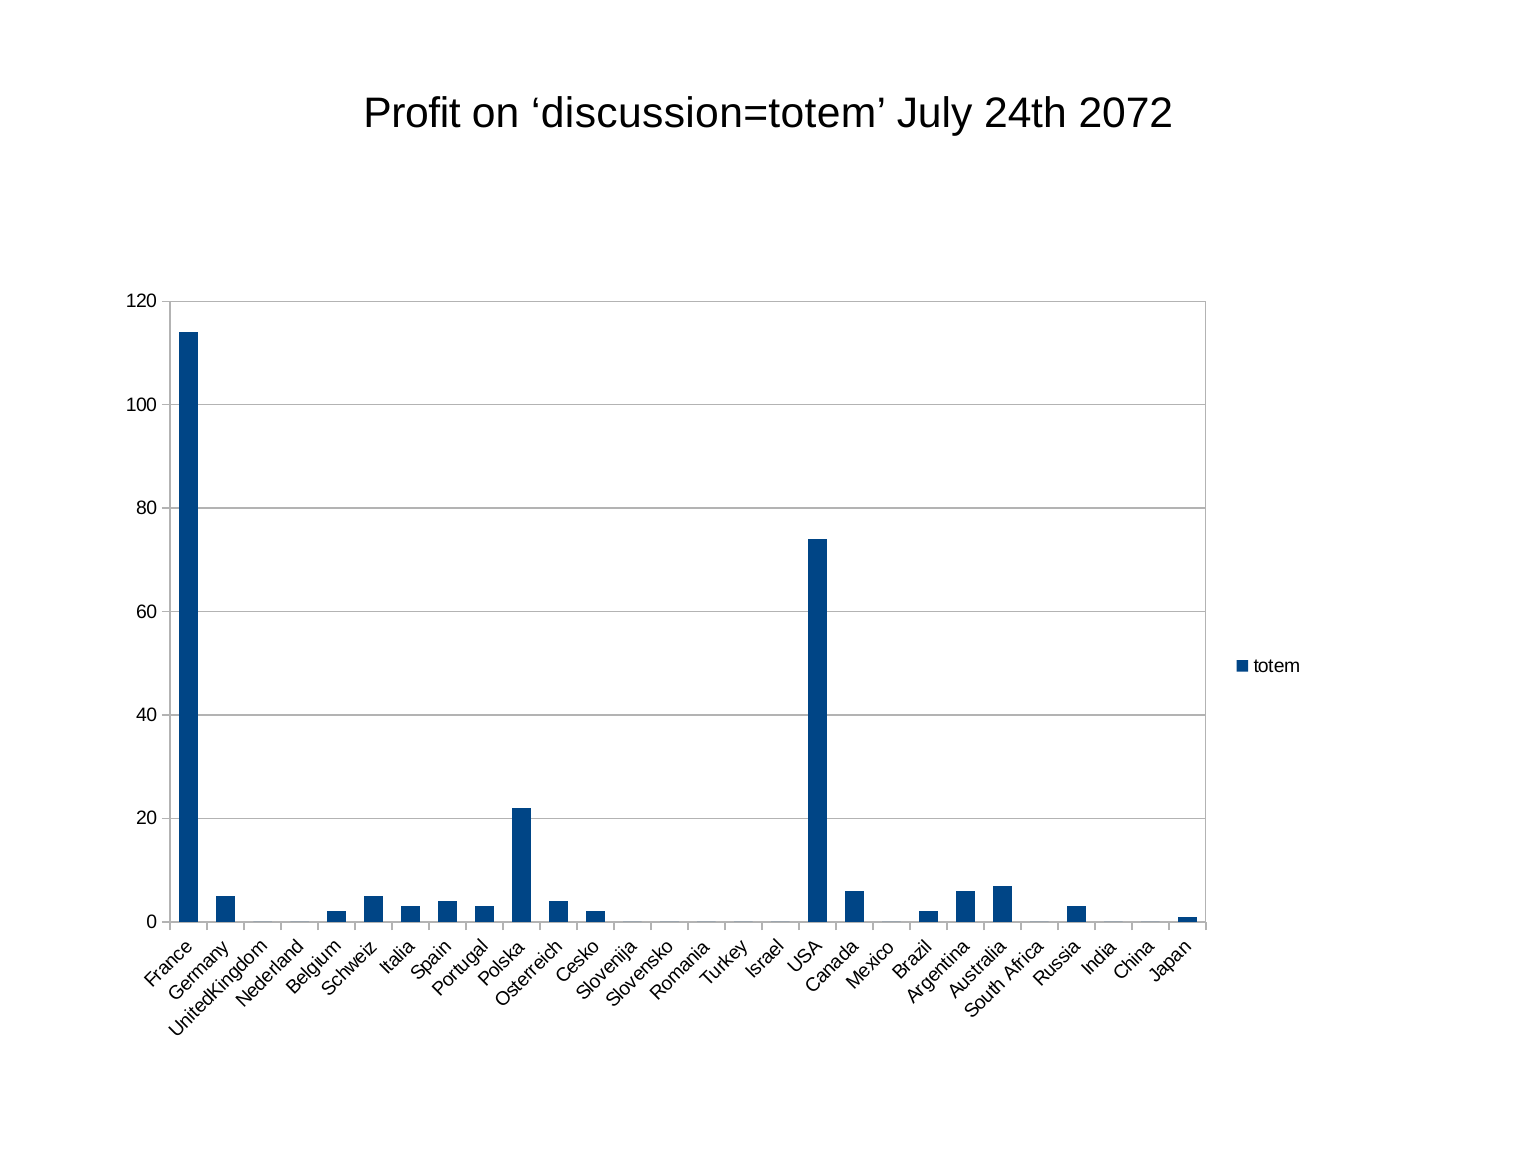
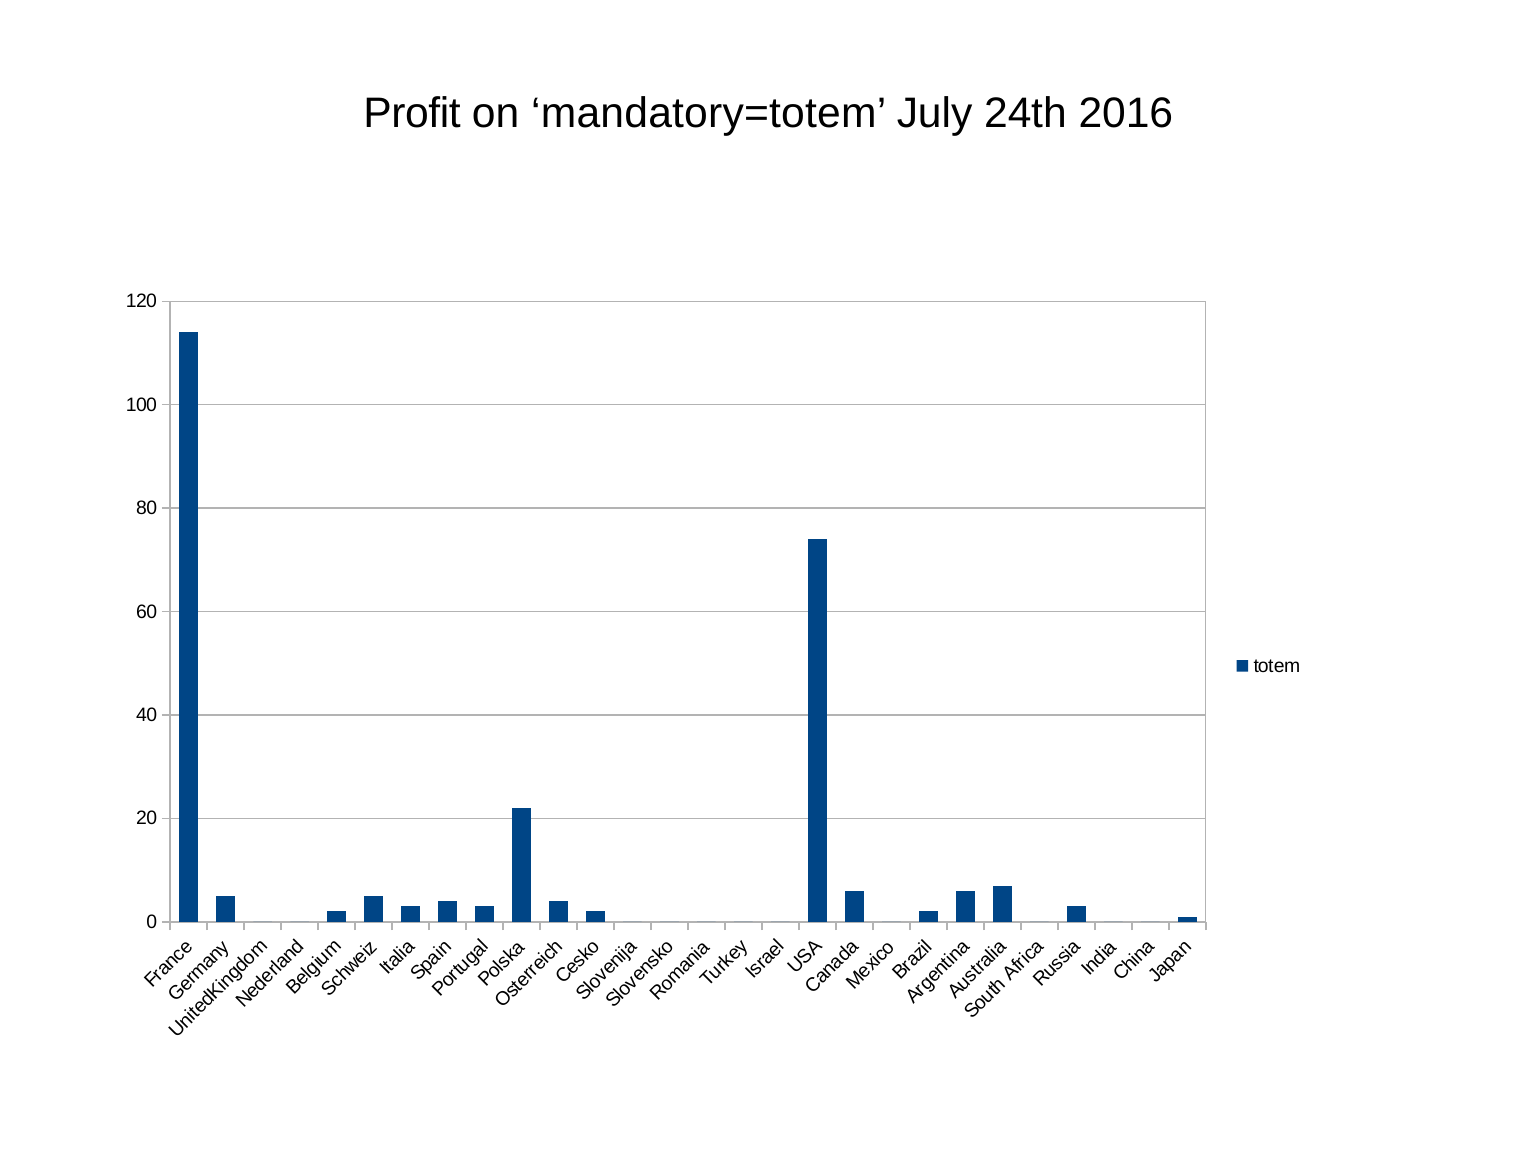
discussion=totem: discussion=totem -> mandatory=totem
2072: 2072 -> 2016
